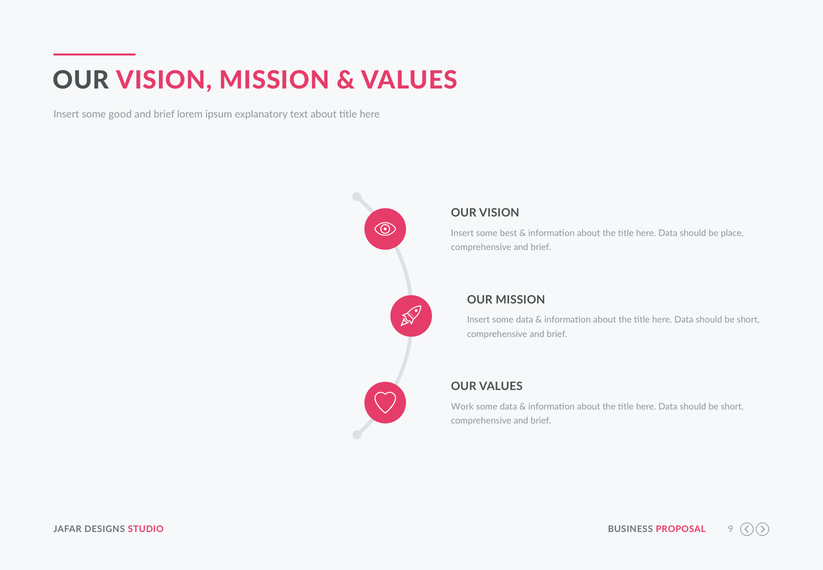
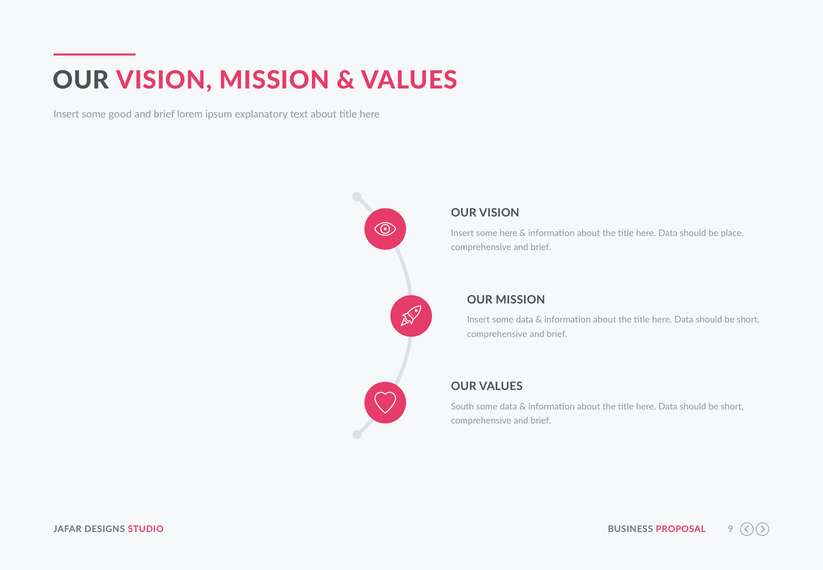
some best: best -> here
Work: Work -> South
